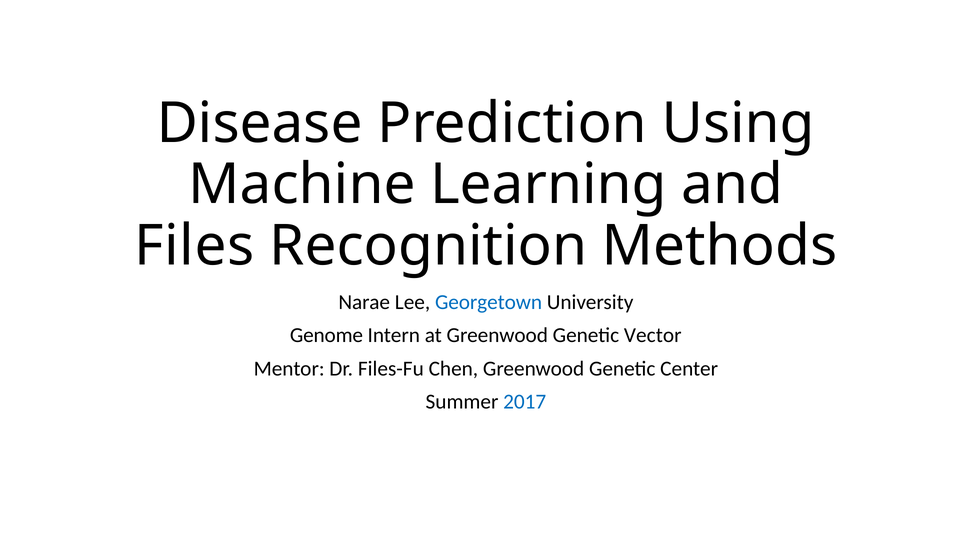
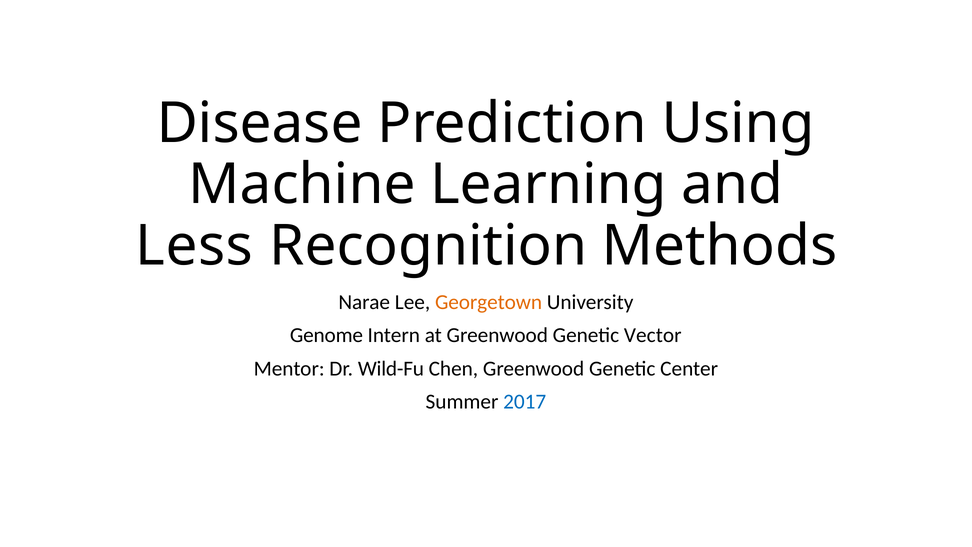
Files: Files -> Less
Georgetown colour: blue -> orange
Files-Fu: Files-Fu -> Wild-Fu
